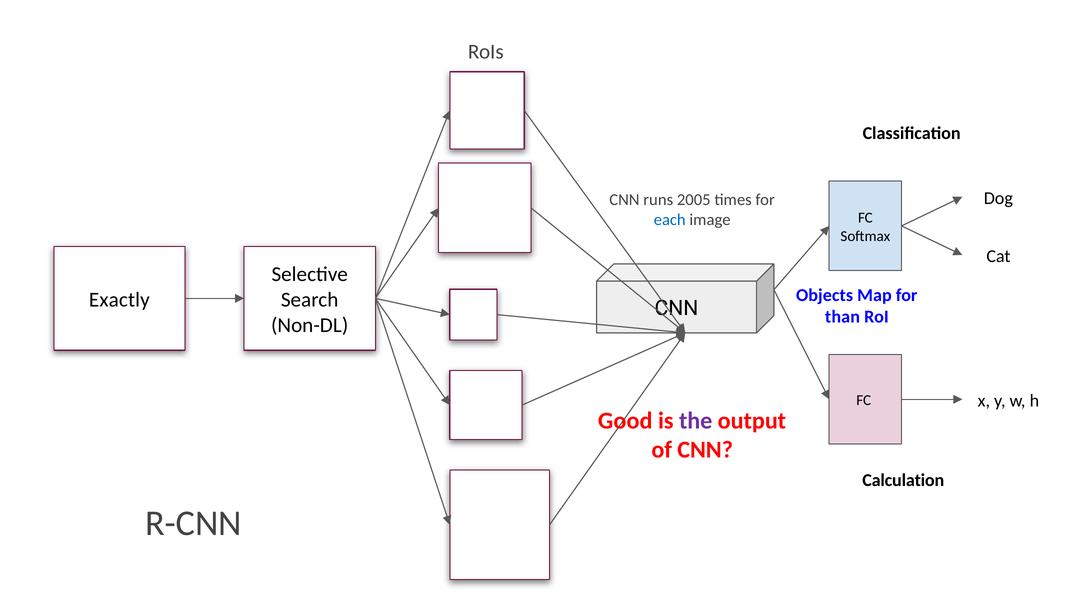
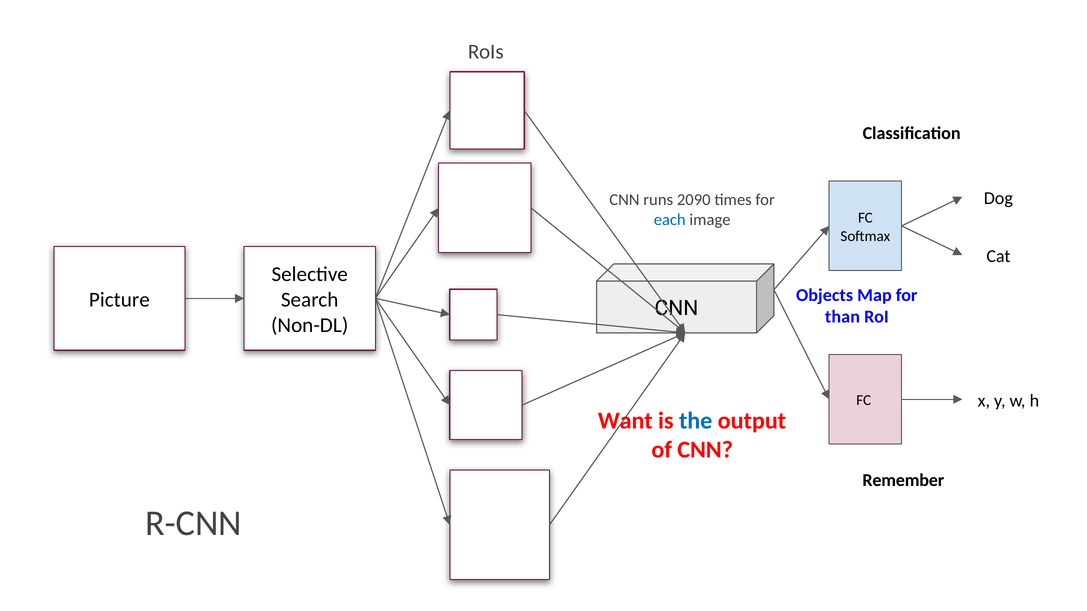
2005: 2005 -> 2090
Exactly: Exactly -> Picture
Good: Good -> Want
the colour: purple -> blue
Calculation: Calculation -> Remember
